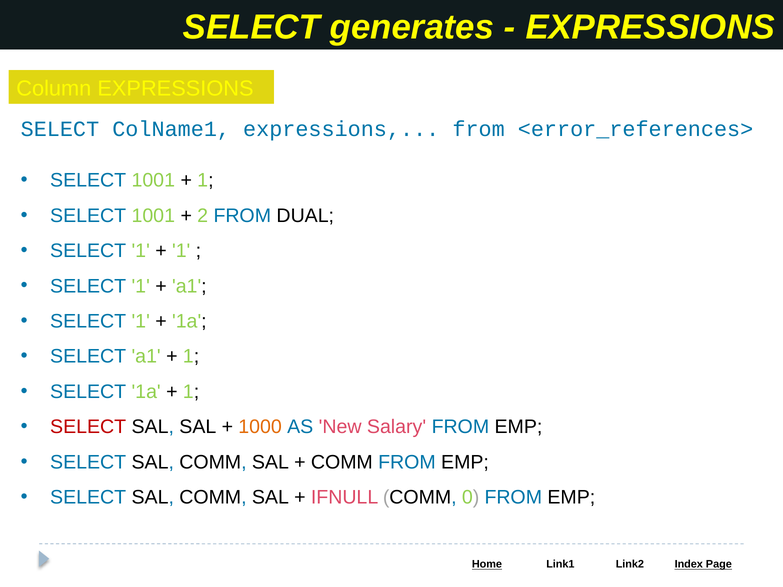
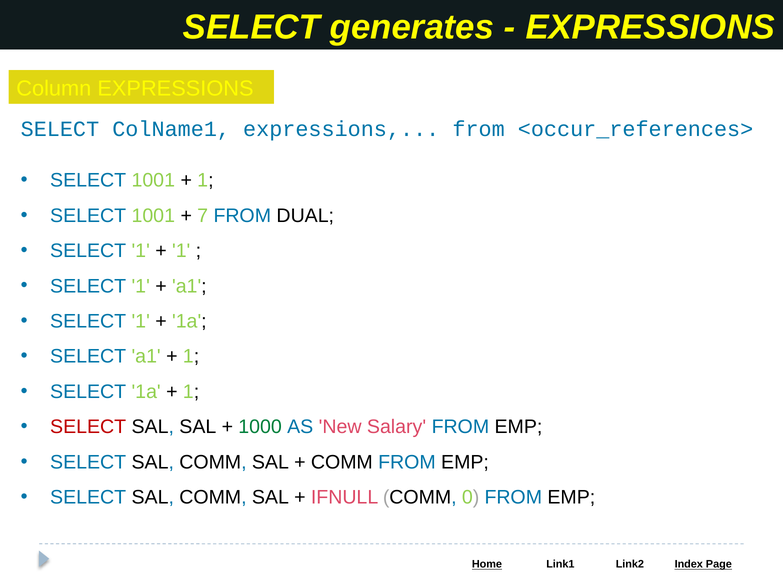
<error_references>: <error_references> -> <occur_references>
2: 2 -> 7
1000 colour: orange -> green
